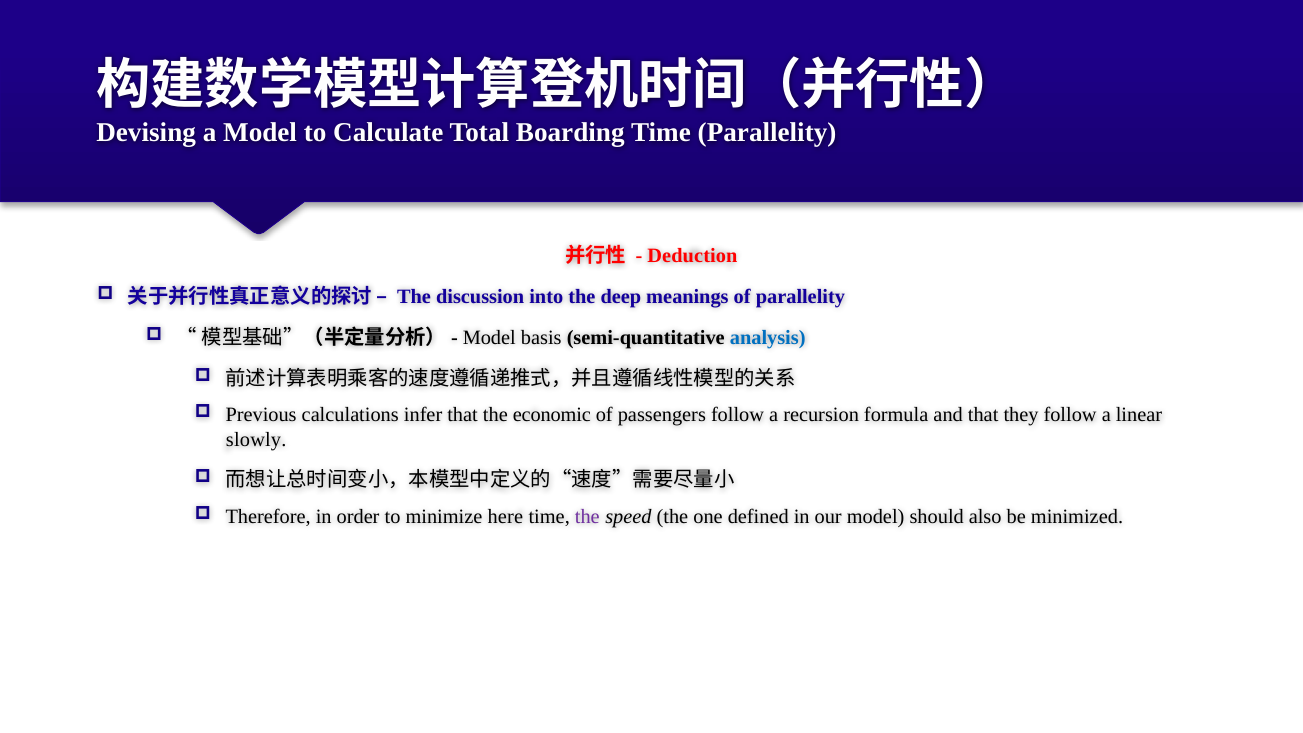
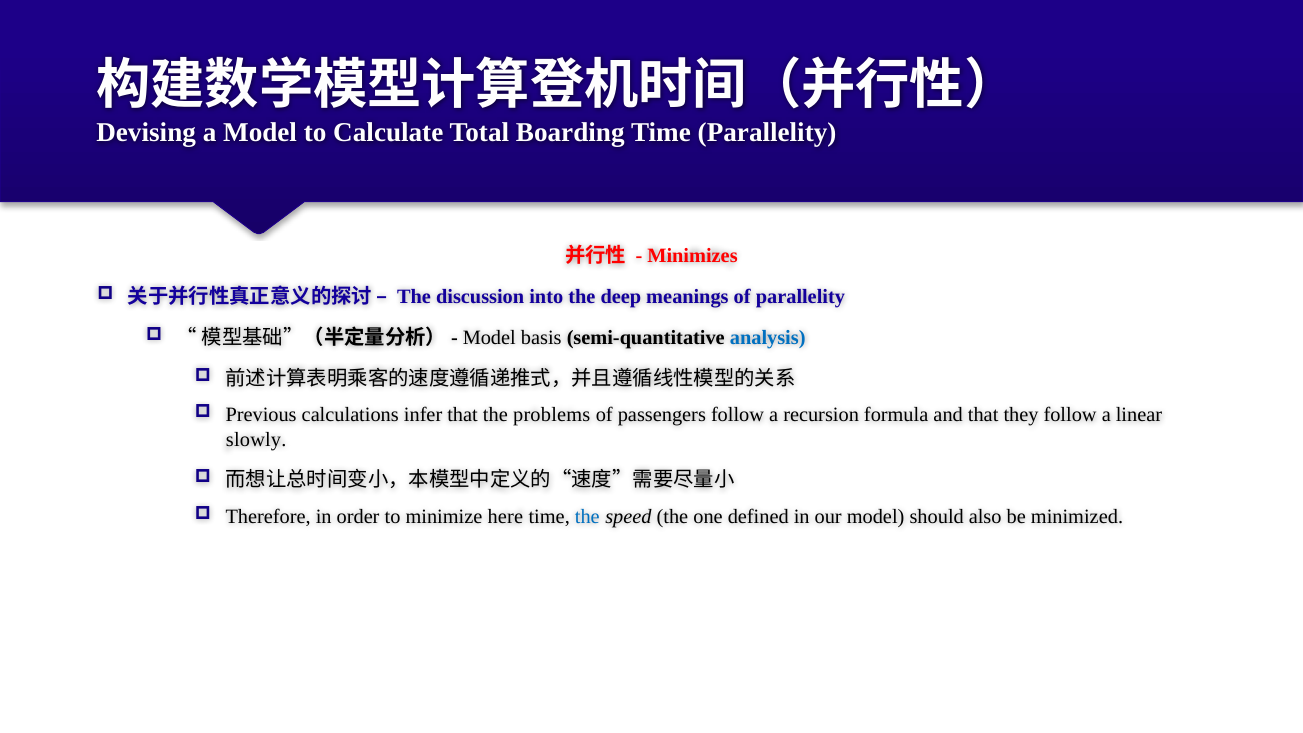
Deduction: Deduction -> Minimizes
economic: economic -> problems
the at (587, 517) colour: purple -> blue
